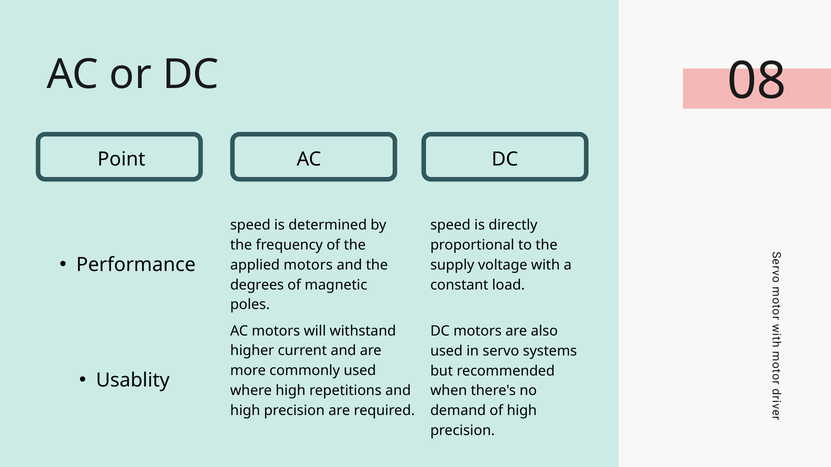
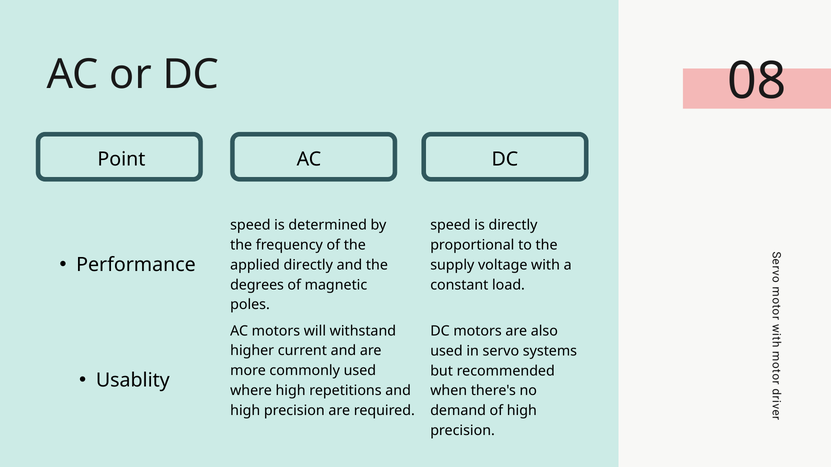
applied motors: motors -> directly
